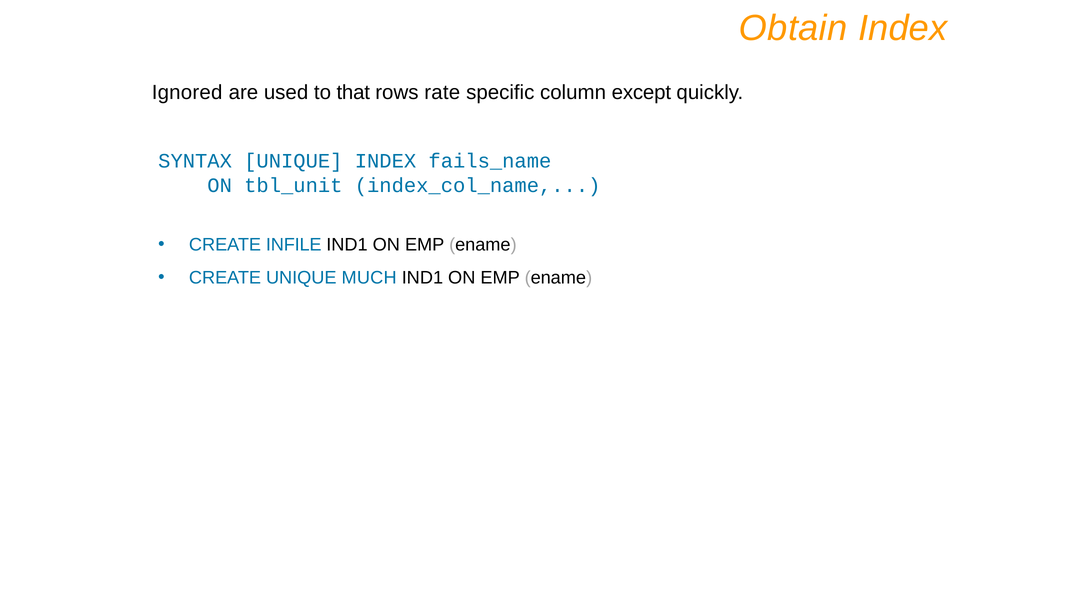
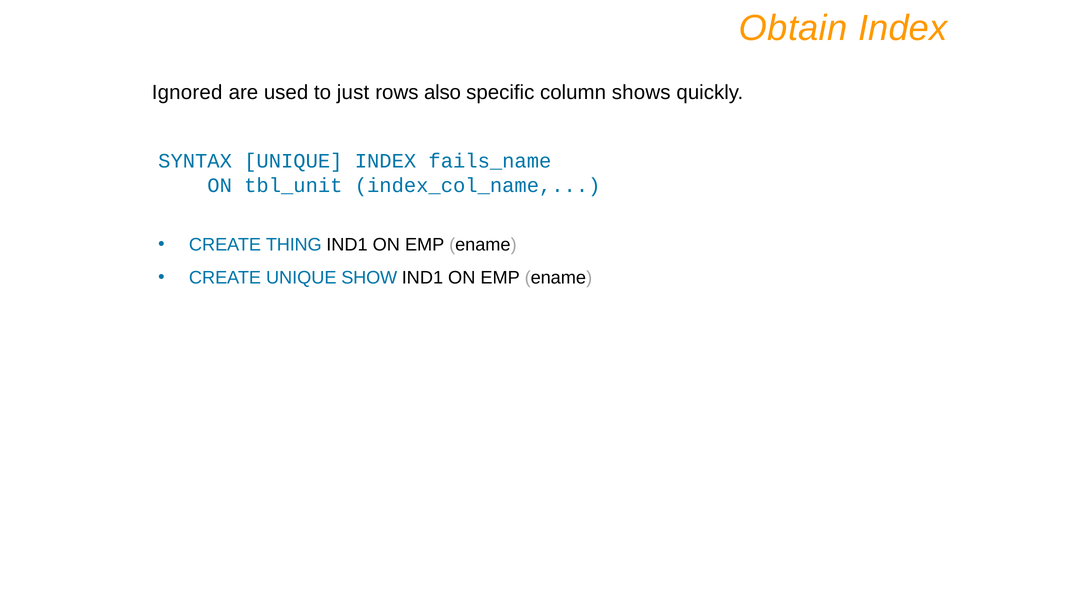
that: that -> just
rate: rate -> also
except: except -> shows
INFILE: INFILE -> THING
MUCH: MUCH -> SHOW
